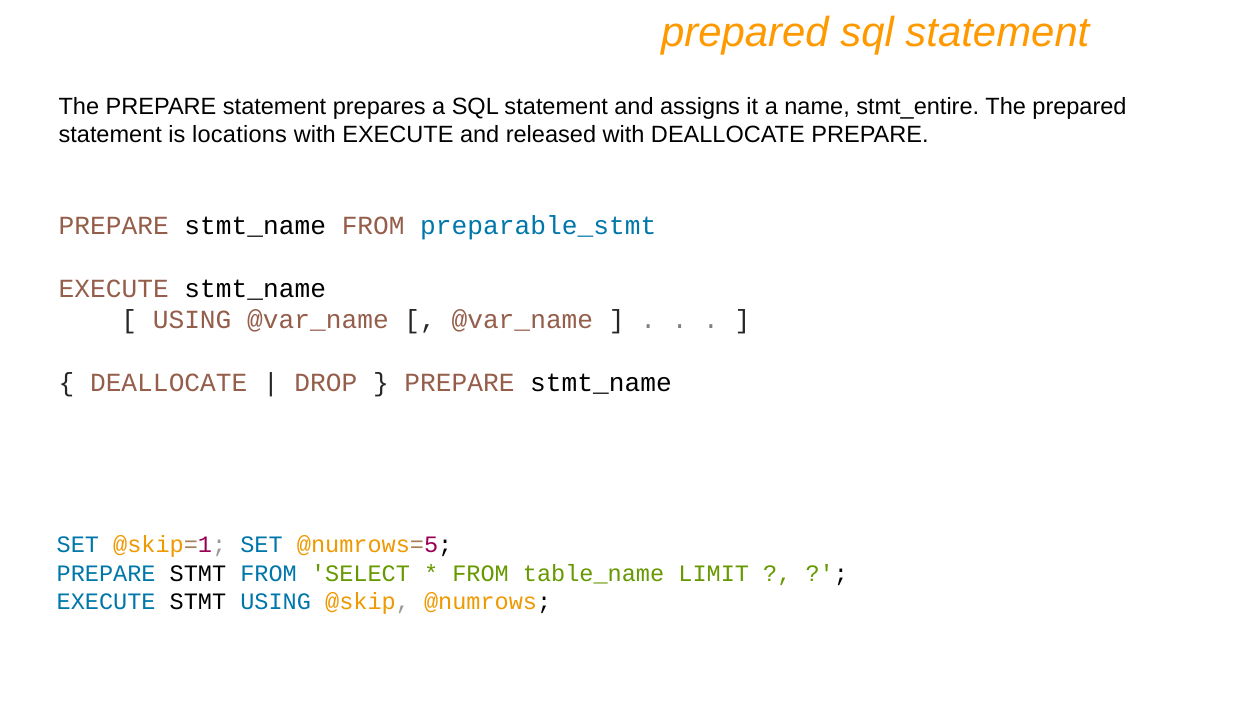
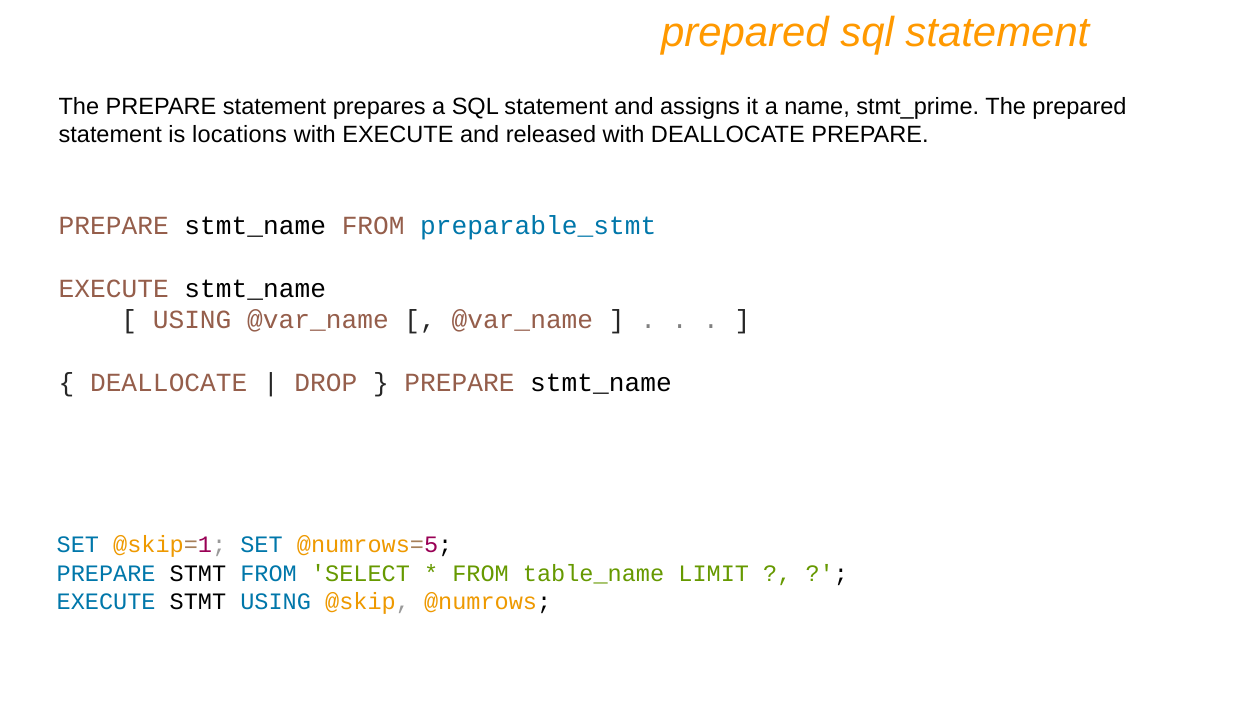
stmt_entire: stmt_entire -> stmt_prime
